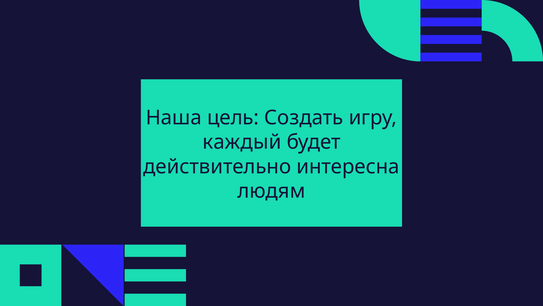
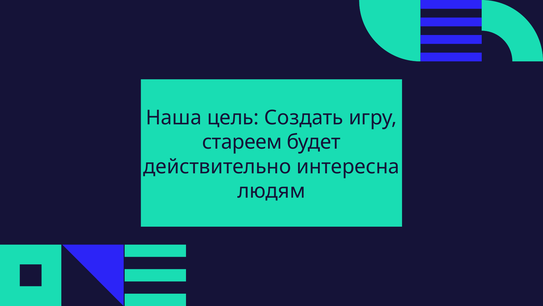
каждый: каждый -> стареем
